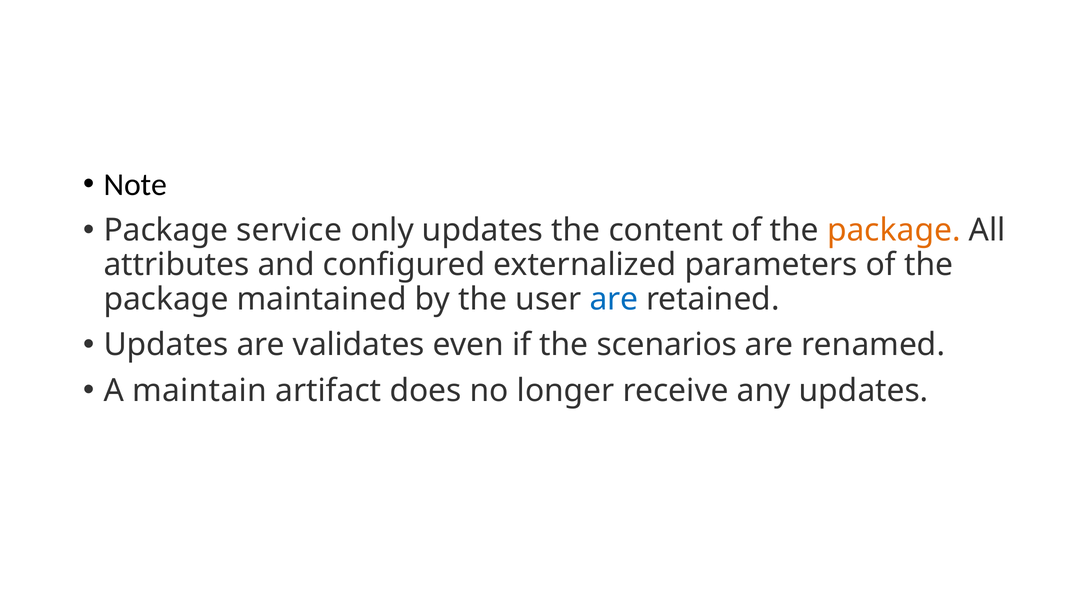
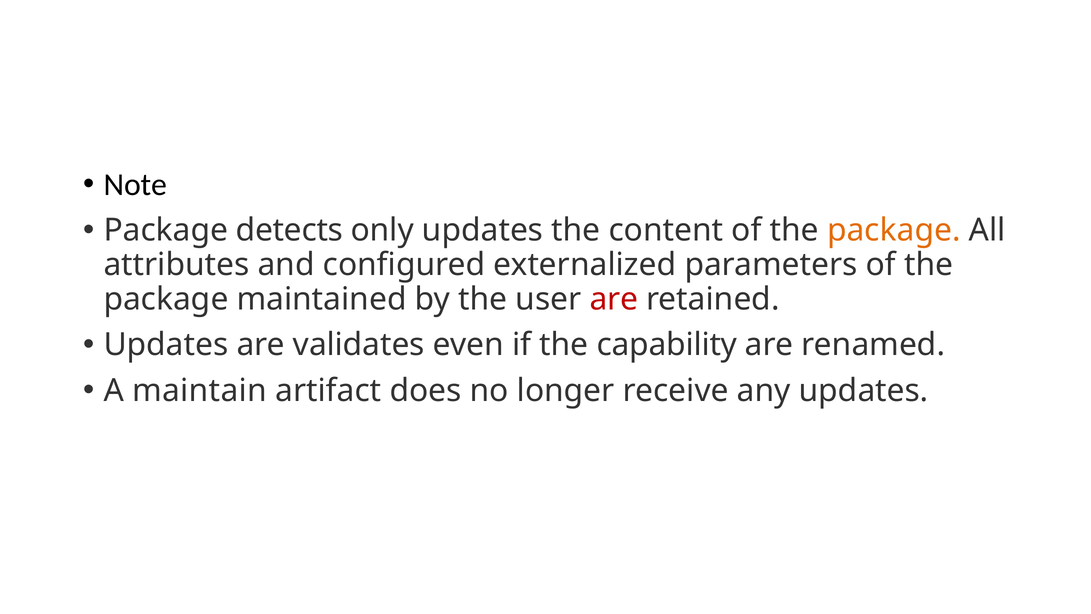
service: service -> detects
are at (614, 299) colour: blue -> red
scenarios: scenarios -> capability
